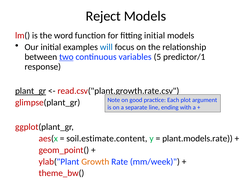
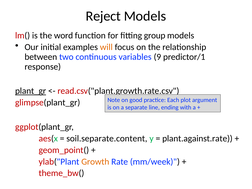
fitting initial: initial -> group
will colour: blue -> orange
two underline: present -> none
5: 5 -> 9
soil.estimate.content: soil.estimate.content -> soil.separate.content
plant.models.rate: plant.models.rate -> plant.against.rate
